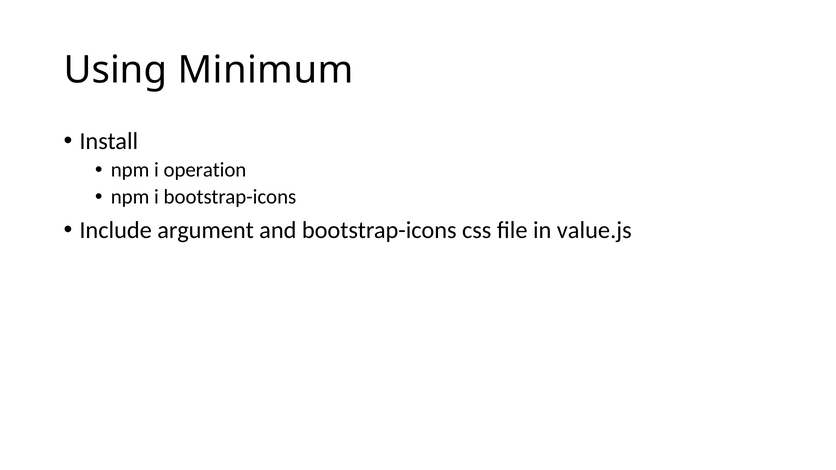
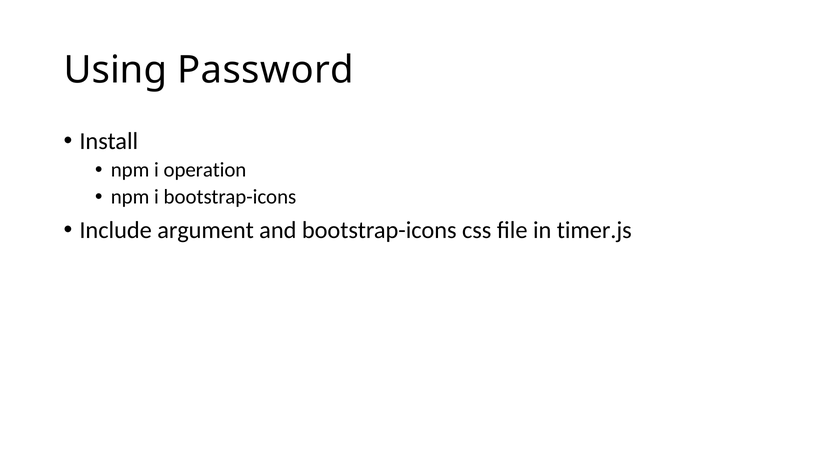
Minimum: Minimum -> Password
value.js: value.js -> timer.js
